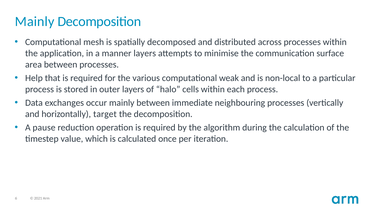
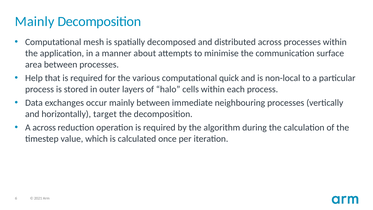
manner layers: layers -> about
weak: weak -> quick
A pause: pause -> across
